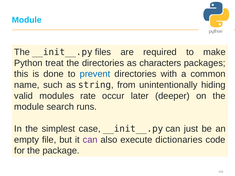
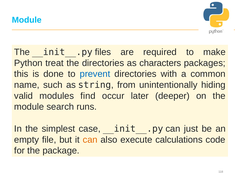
rate: rate -> find
can at (90, 140) colour: purple -> orange
dictionaries: dictionaries -> calculations
